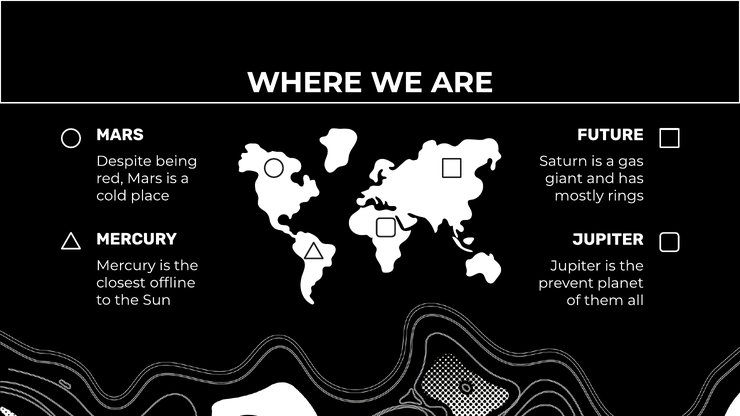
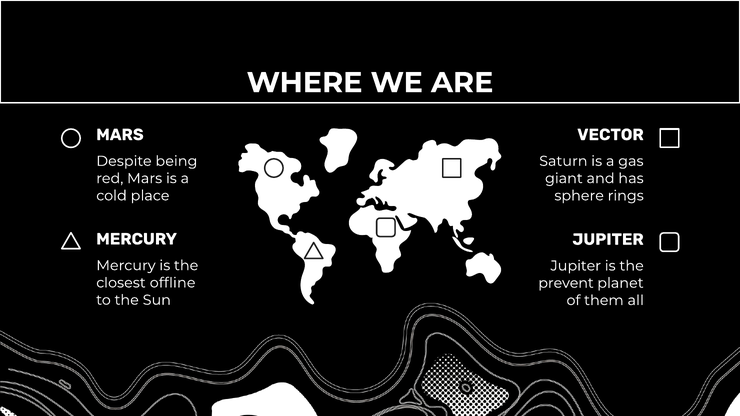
FUTURE: FUTURE -> VECTOR
mostly: mostly -> sphere
